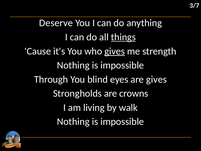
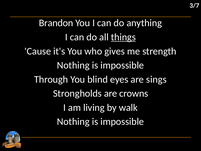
Deserve: Deserve -> Brandon
gives at (115, 51) underline: present -> none
are gives: gives -> sings
